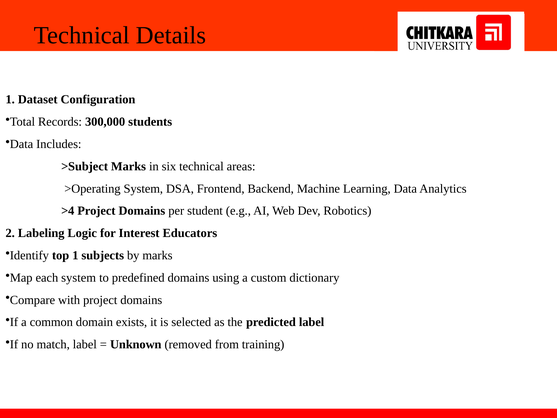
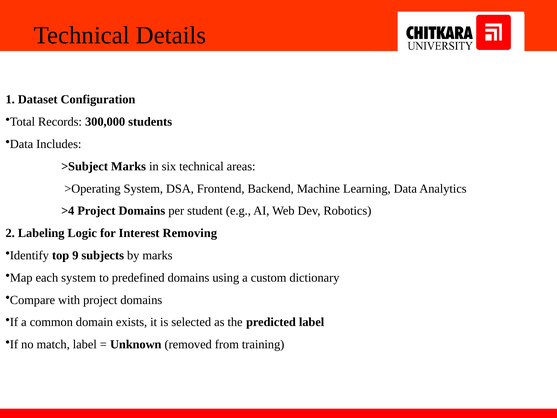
Educators: Educators -> Removing
top 1: 1 -> 9
